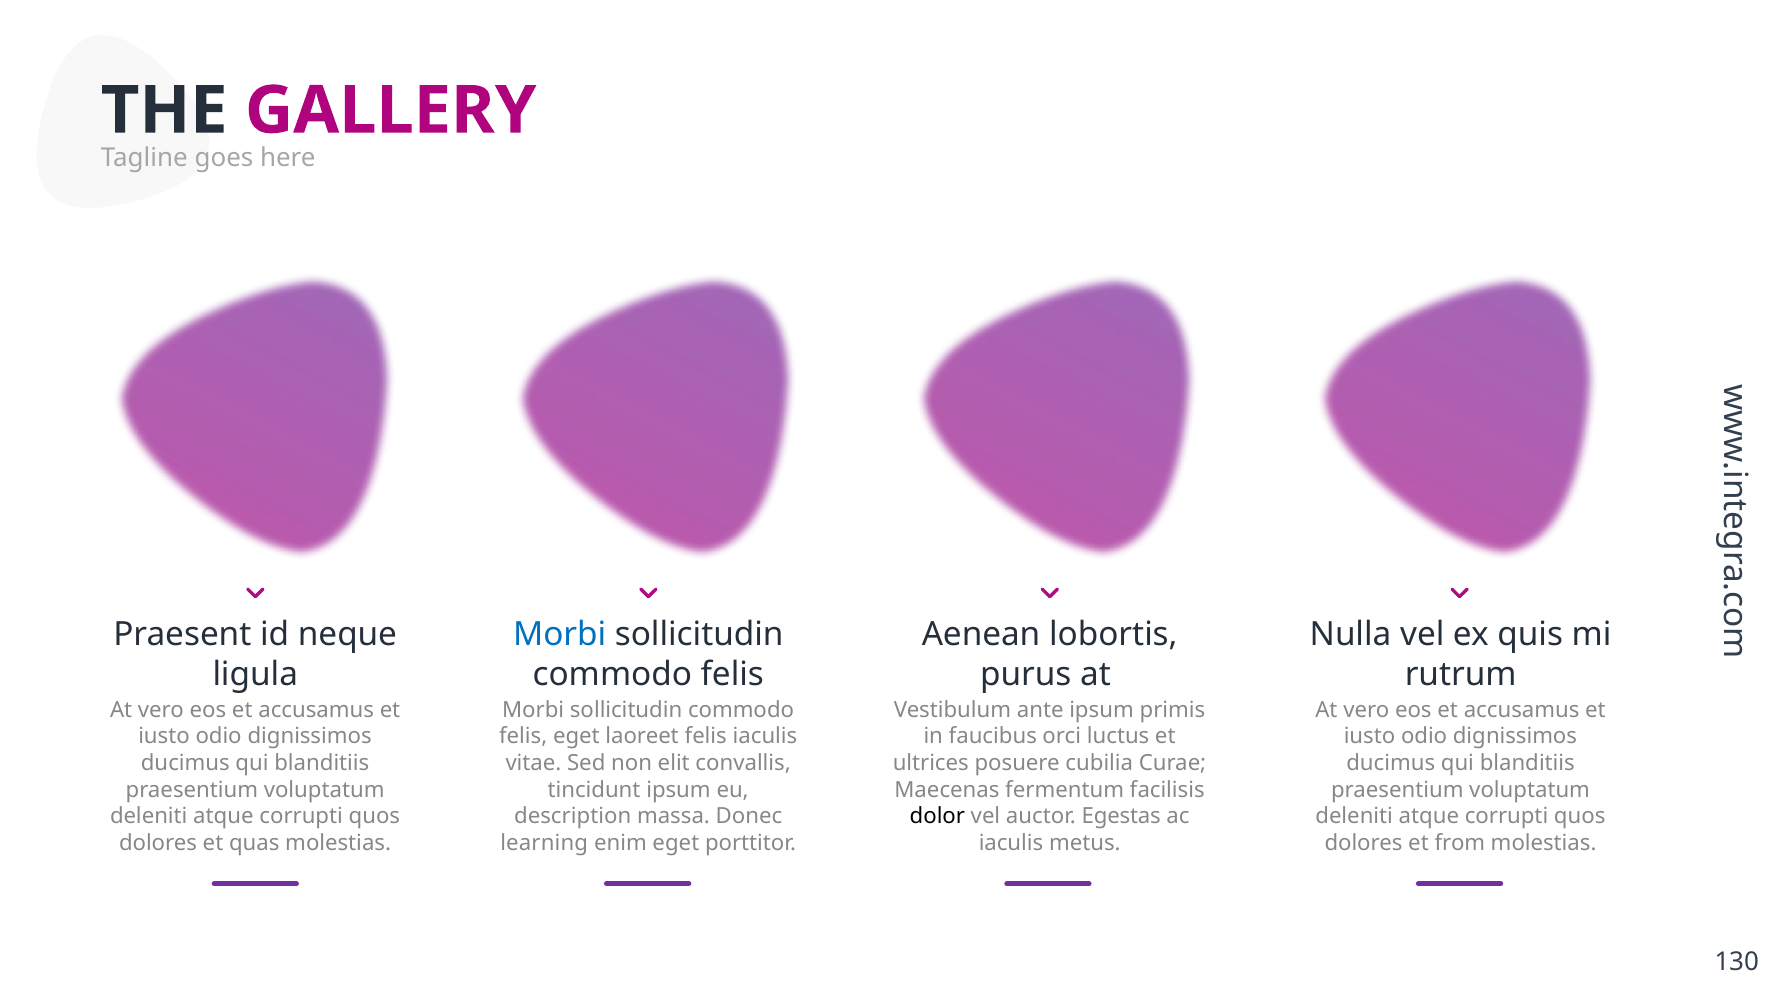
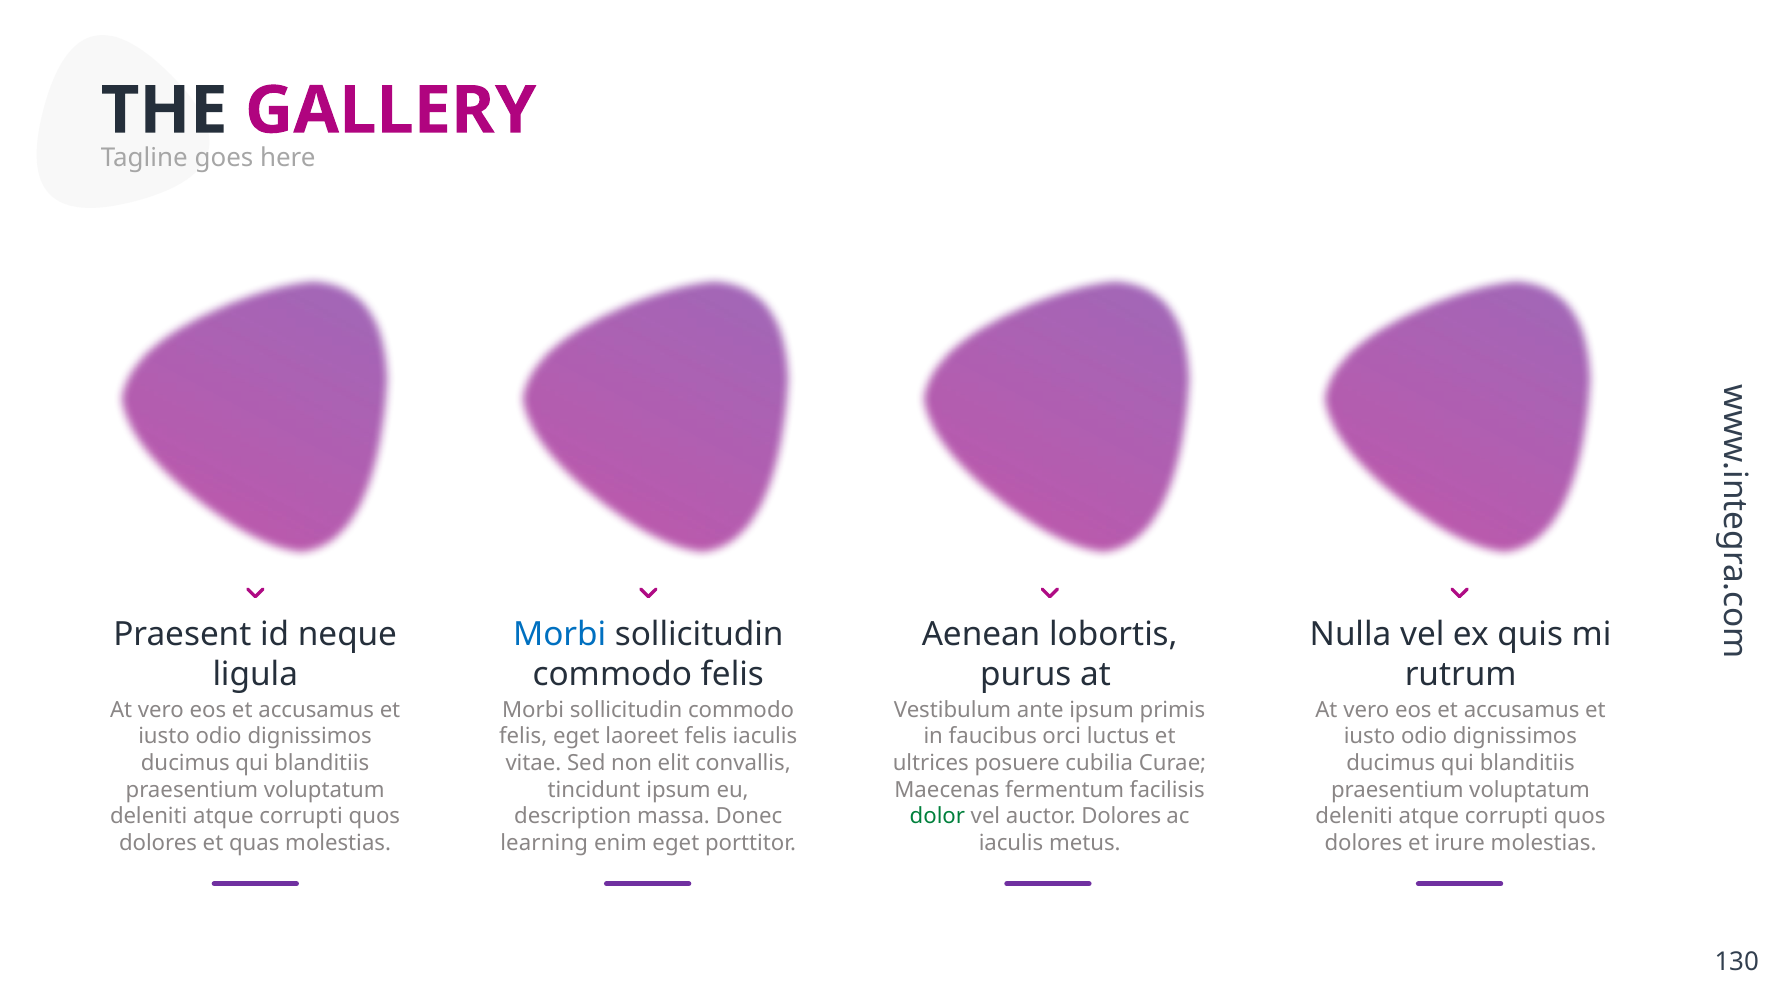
dolor colour: black -> green
auctor Egestas: Egestas -> Dolores
from: from -> irure
